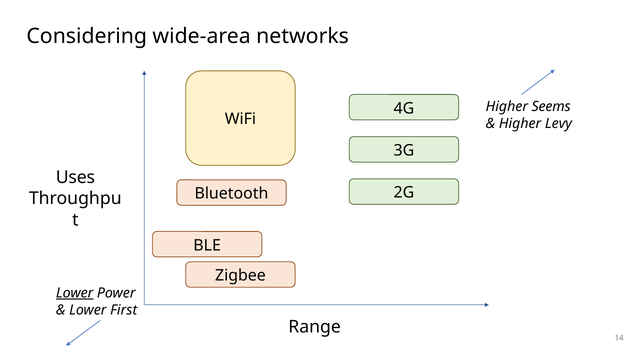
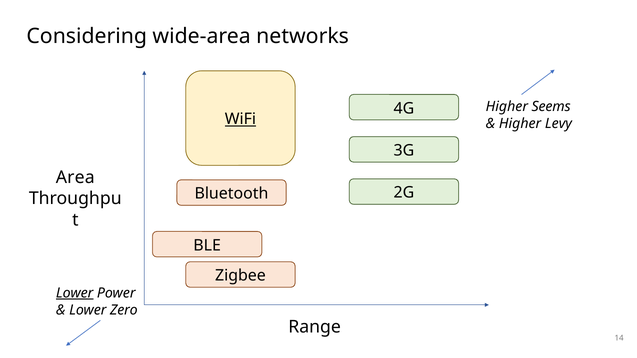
WiFi underline: none -> present
Uses: Uses -> Area
First: First -> Zero
